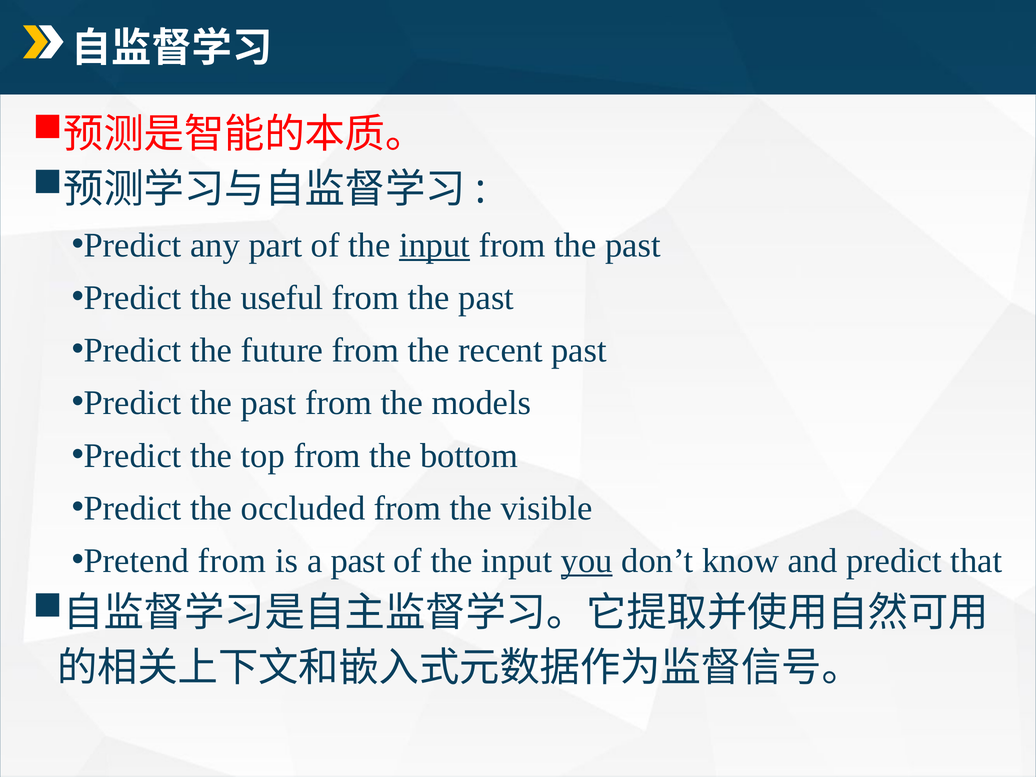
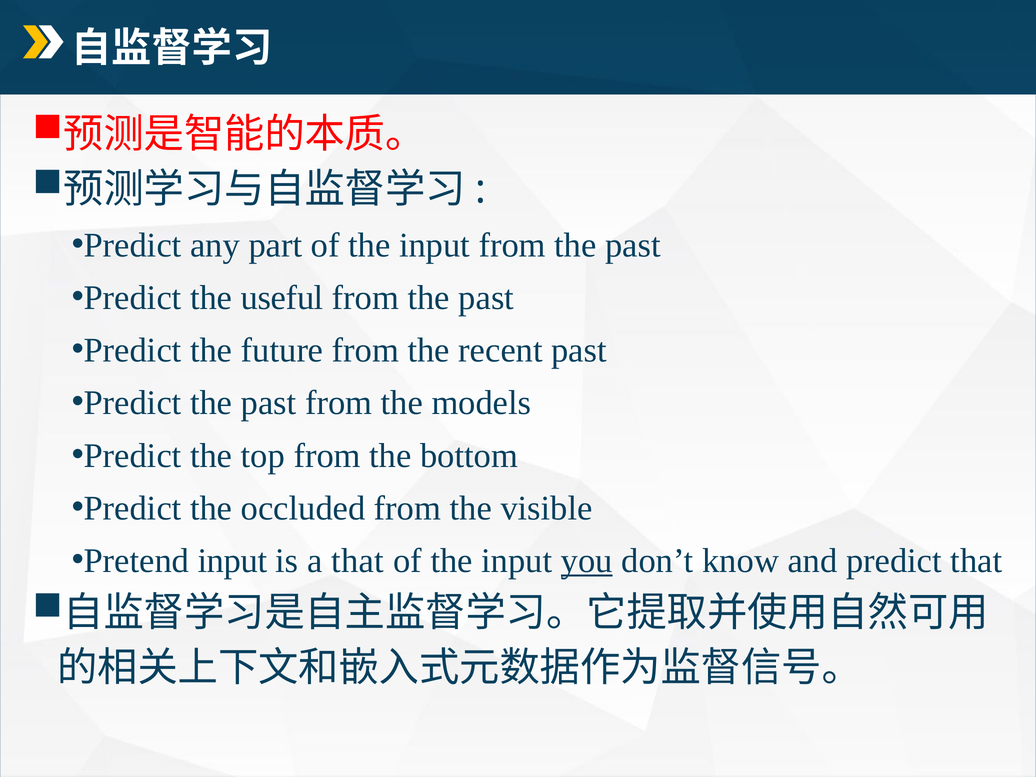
input at (435, 245) underline: present -> none
Pretend from: from -> input
a past: past -> that
